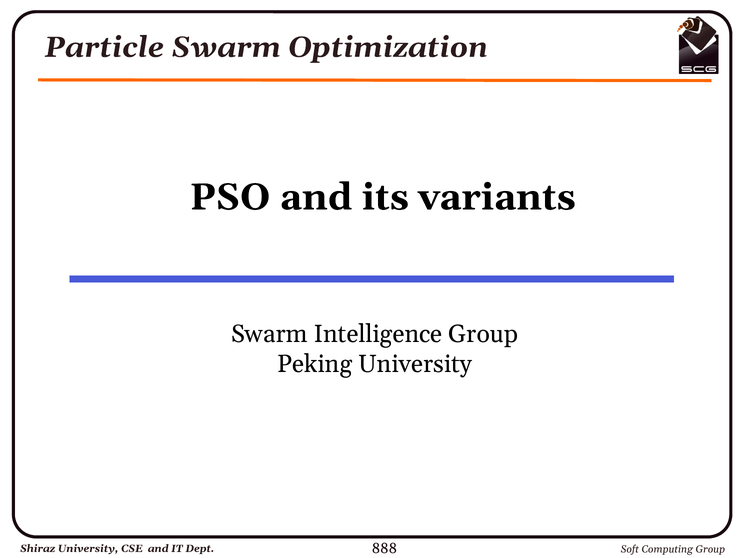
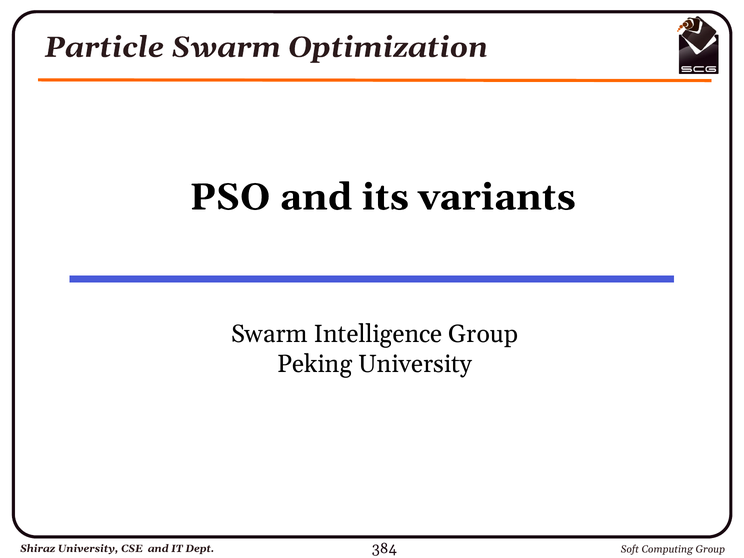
888: 888 -> 384
